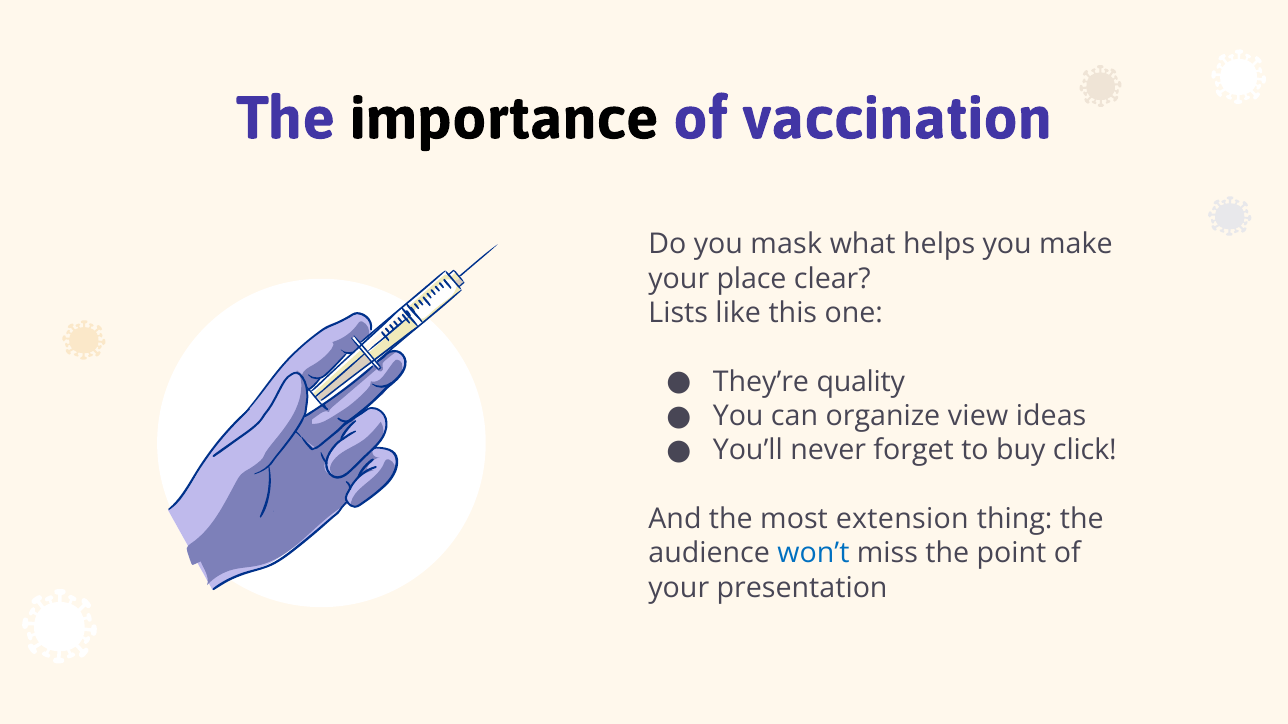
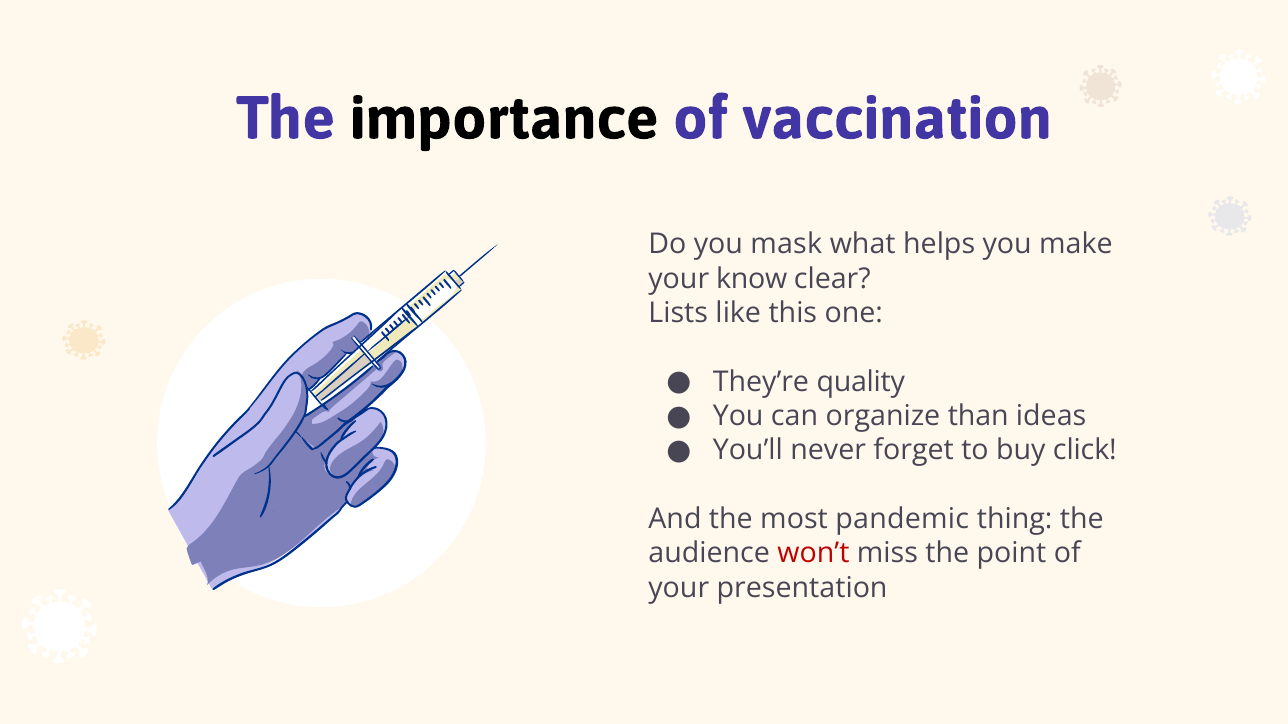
place: place -> know
view: view -> than
extension: extension -> pandemic
won’t colour: blue -> red
